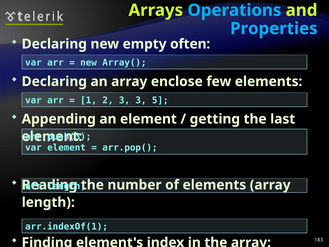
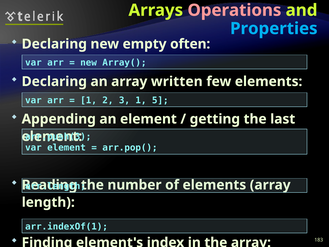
Operations colour: light blue -> pink
enclose: enclose -> written
3 3: 3 -> 1
